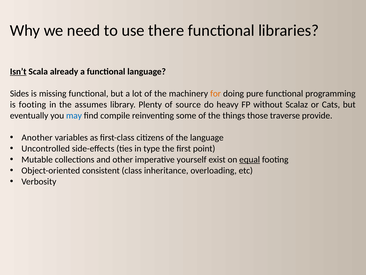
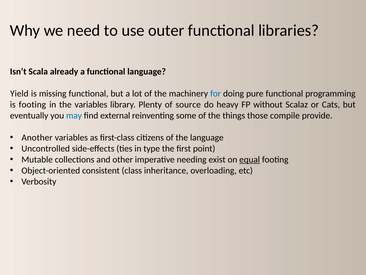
there: there -> outer
Isn’t underline: present -> none
Sides: Sides -> Yield
for colour: orange -> blue
the assumes: assumes -> variables
compile: compile -> external
traverse: traverse -> compile
yourself: yourself -> needing
